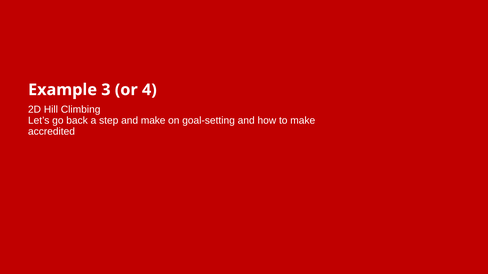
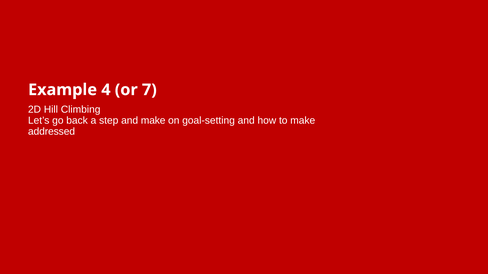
3: 3 -> 4
4: 4 -> 7
accredited: accredited -> addressed
